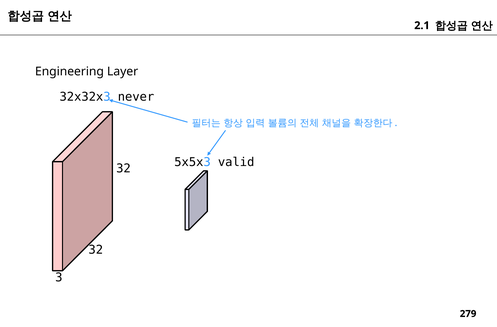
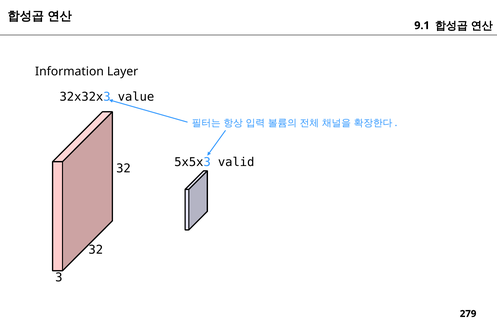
2.1: 2.1 -> 9.1
Engineering: Engineering -> Information
never: never -> value
